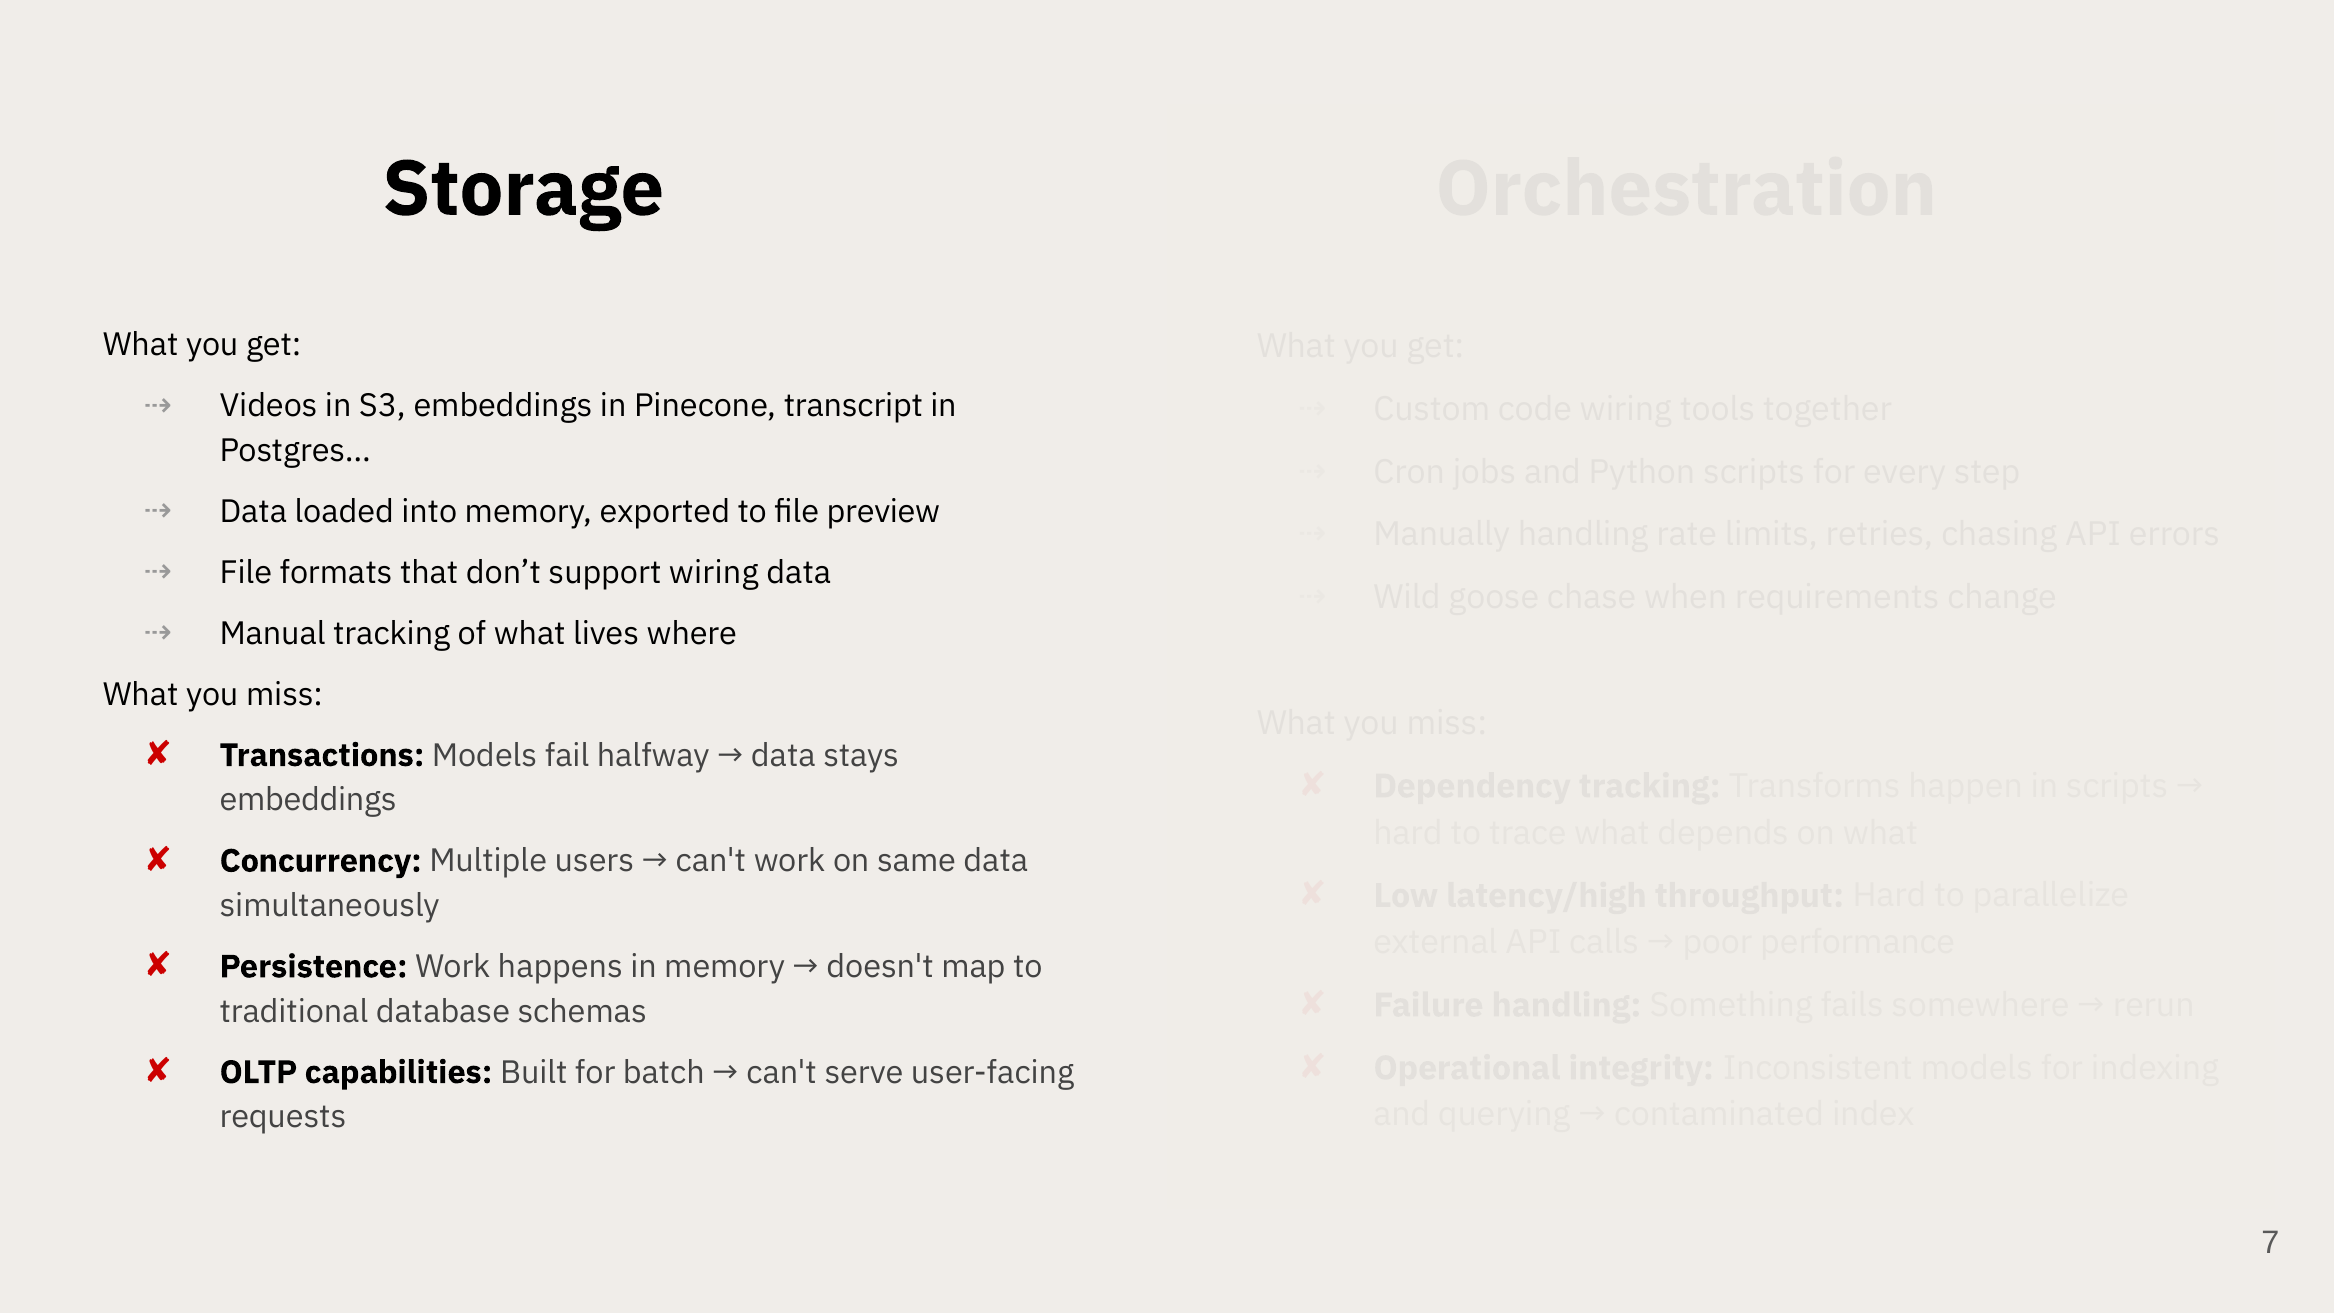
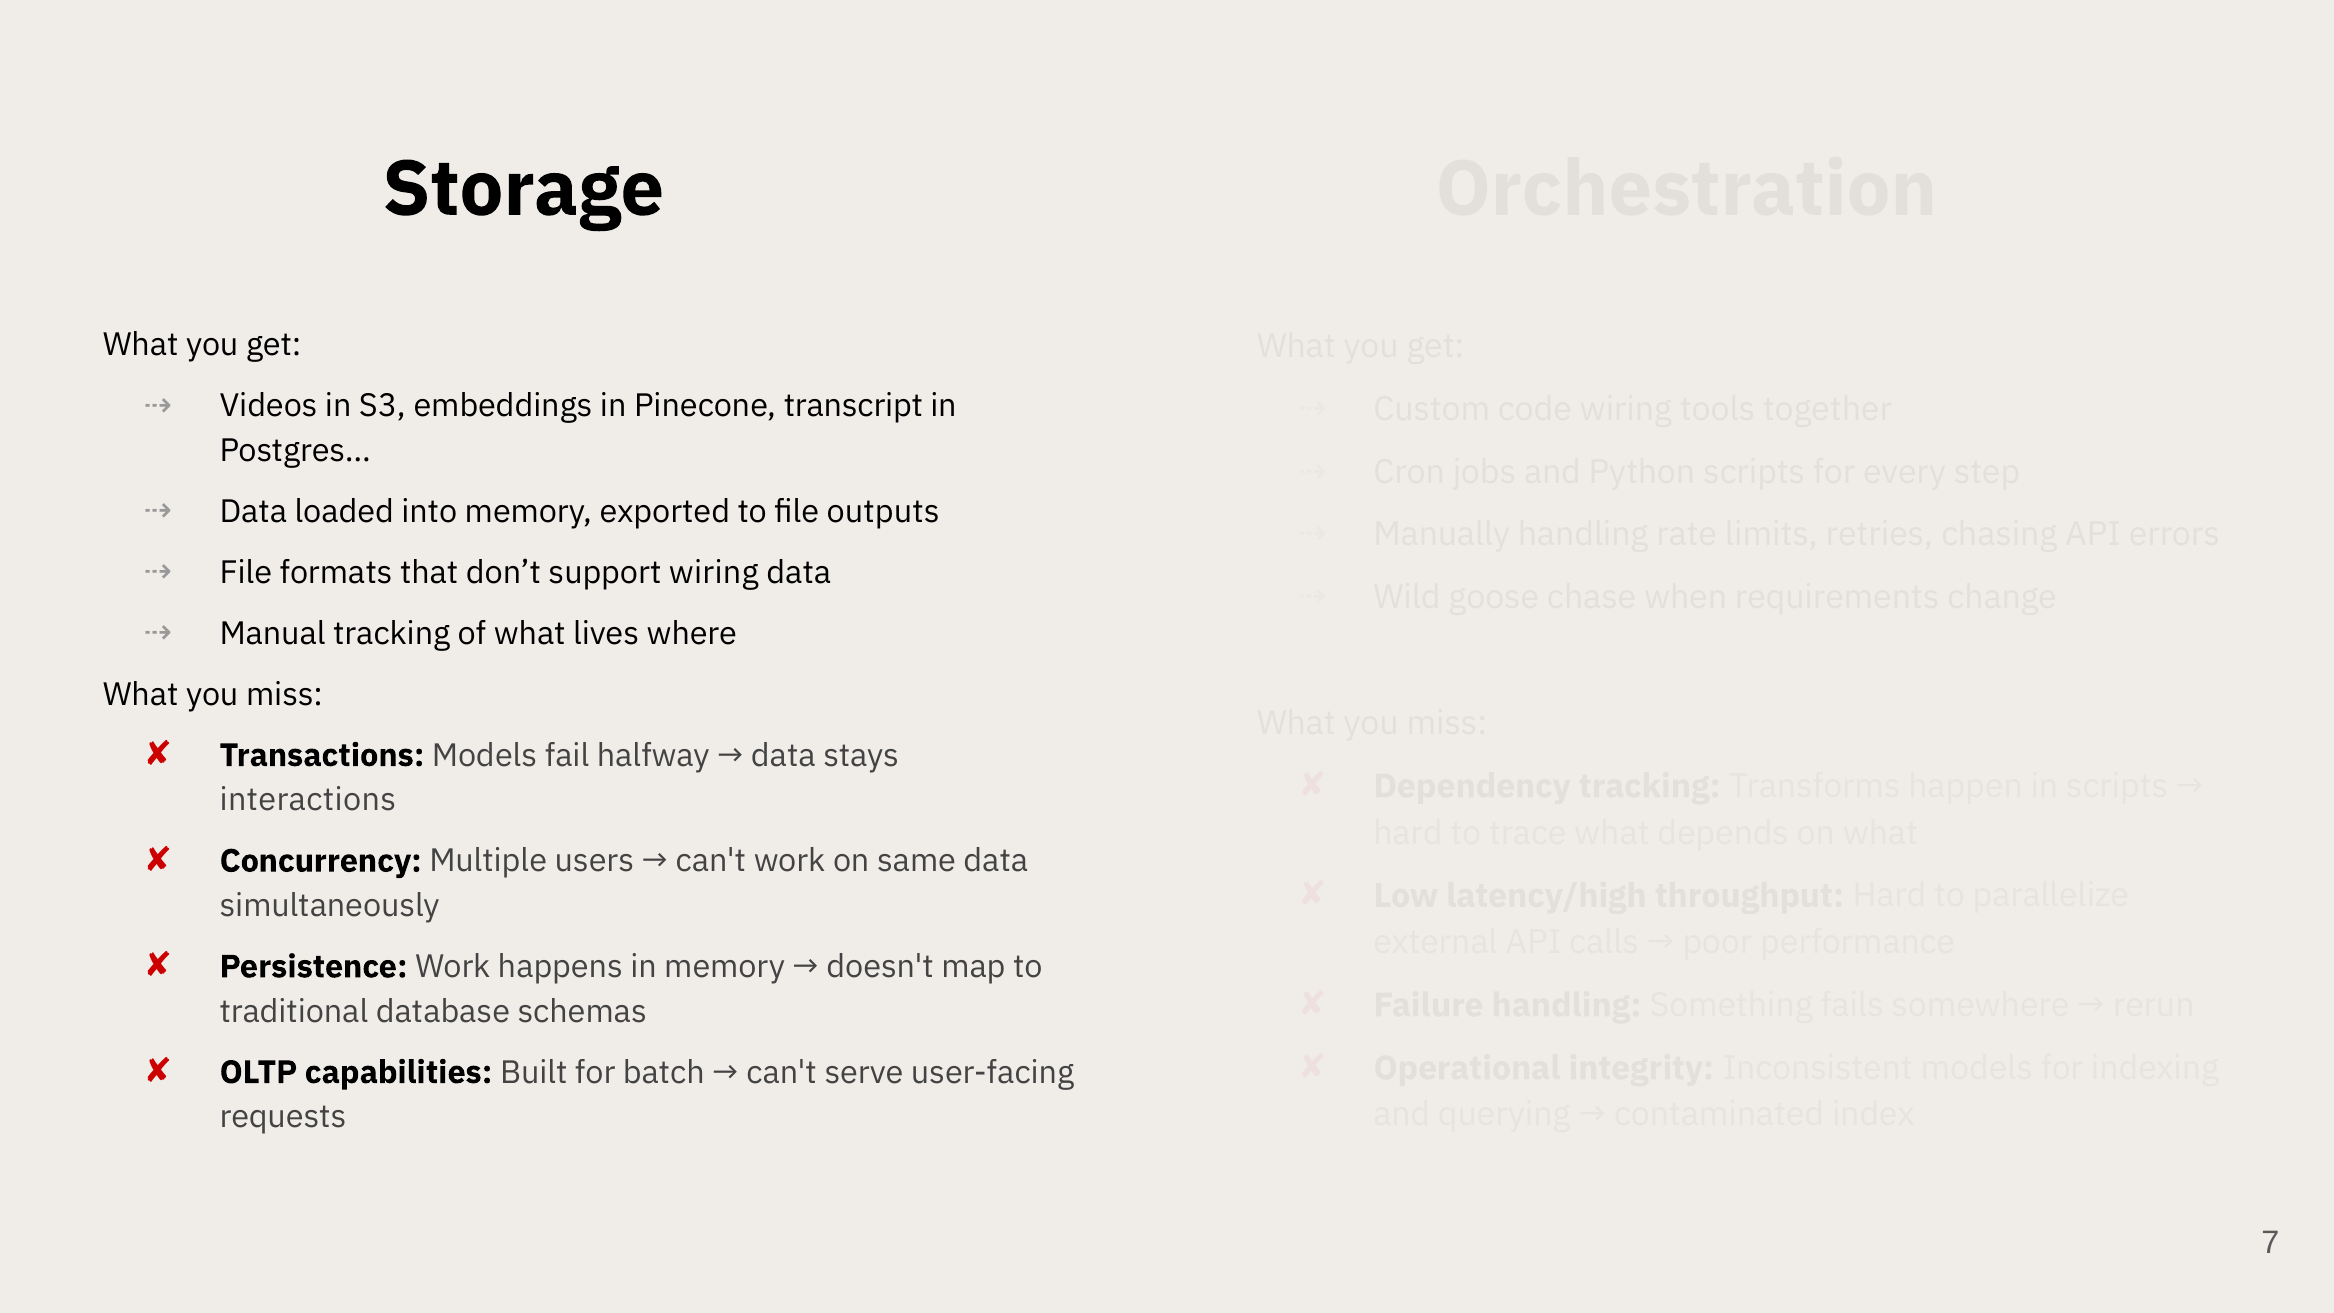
preview: preview -> outputs
embeddings at (308, 800): embeddings -> interactions
